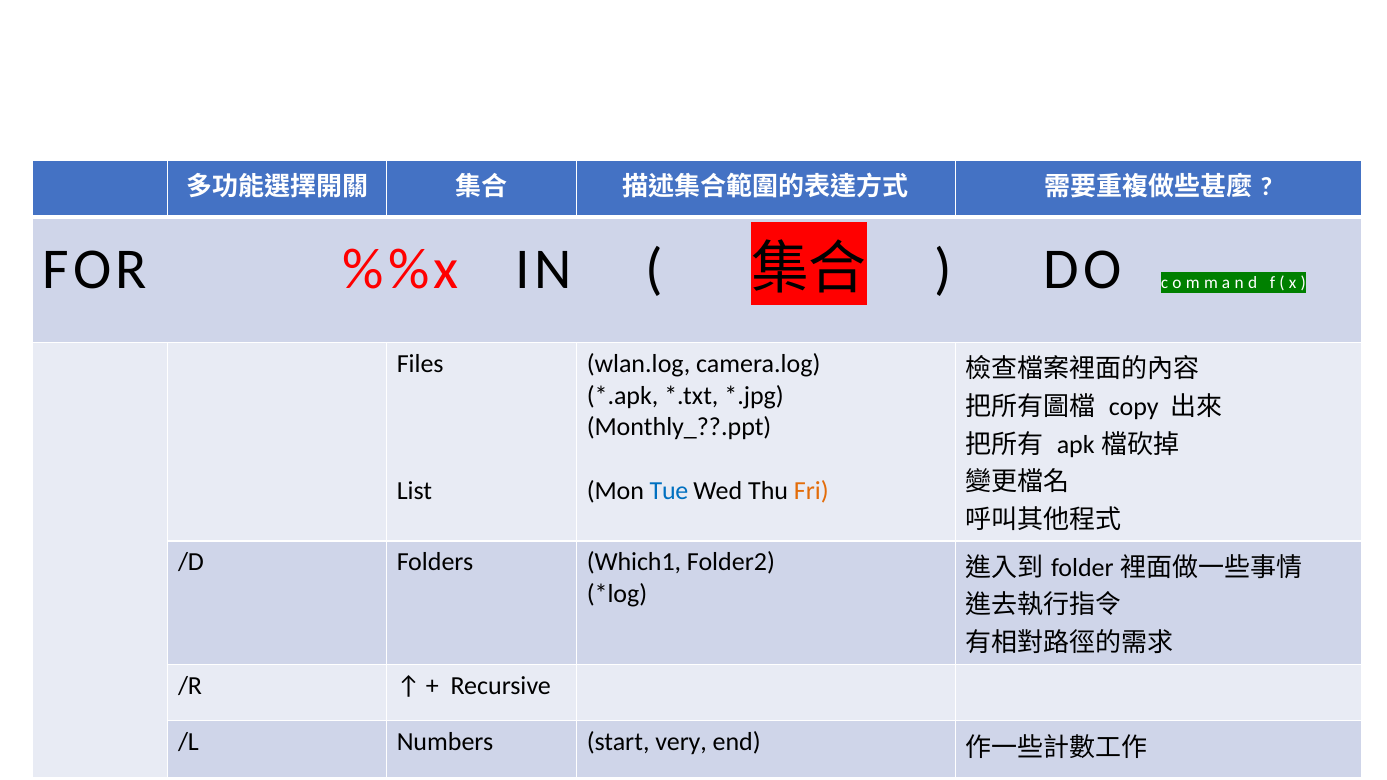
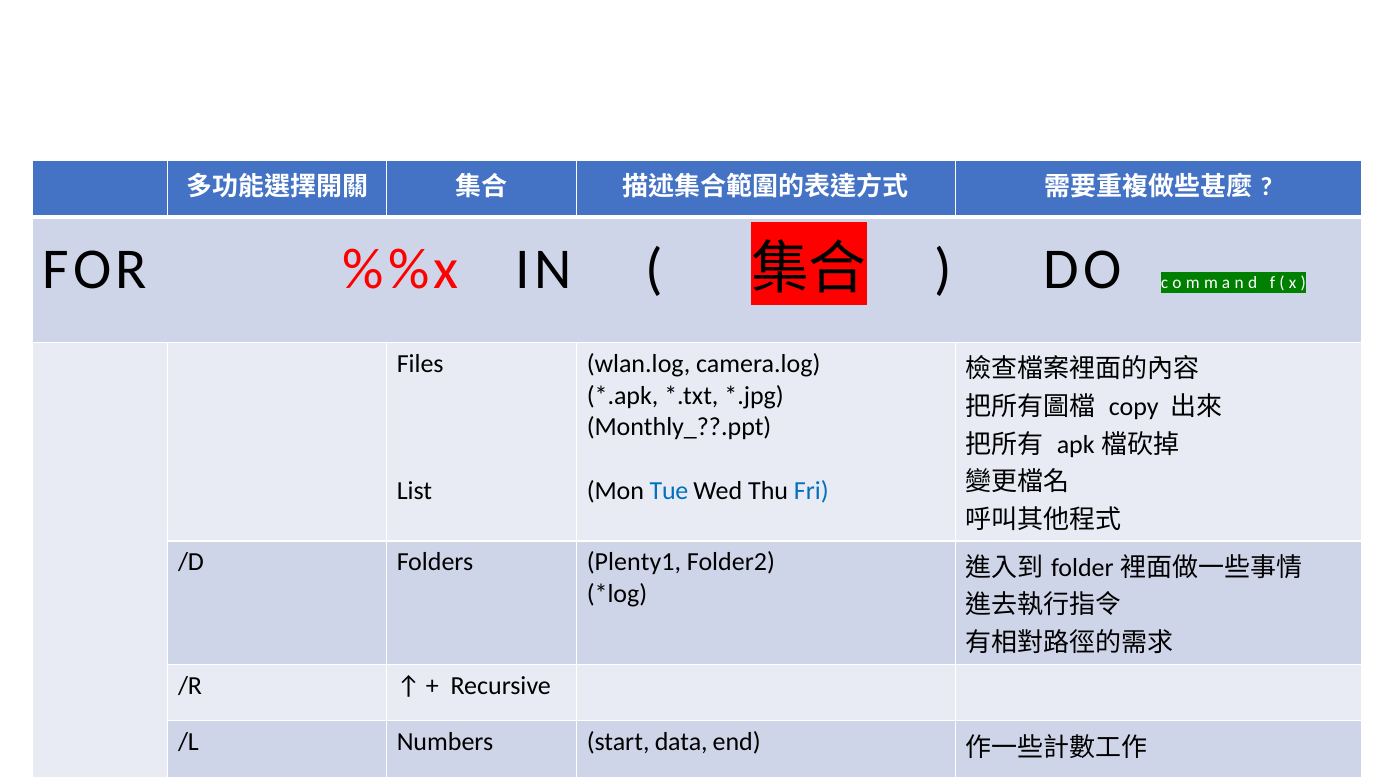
Fri colour: orange -> blue
Which1: Which1 -> Plenty1
very: very -> data
